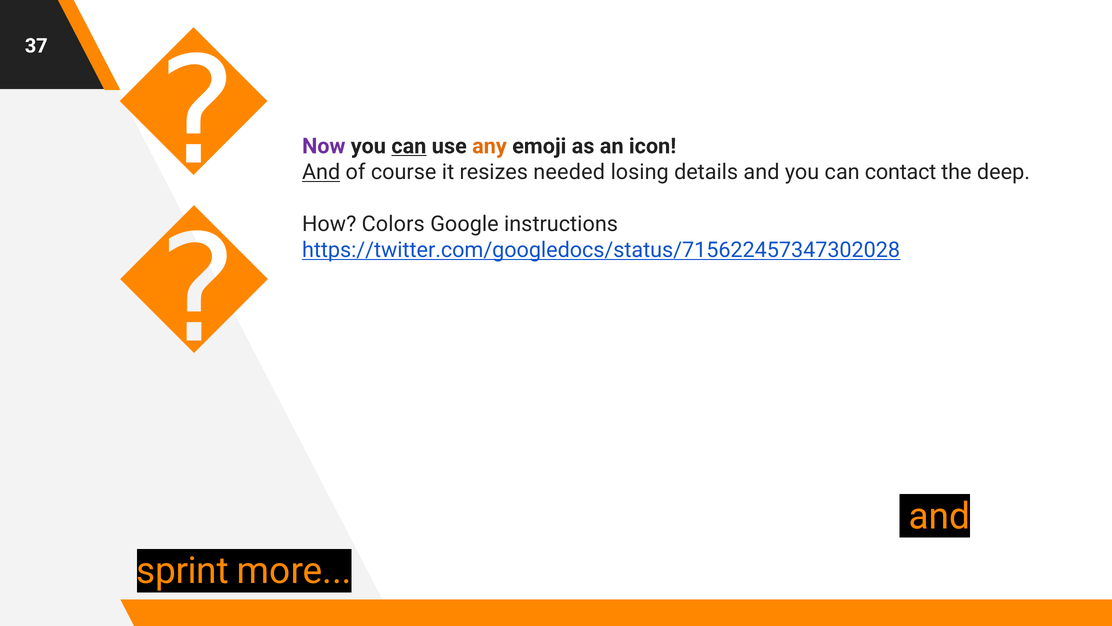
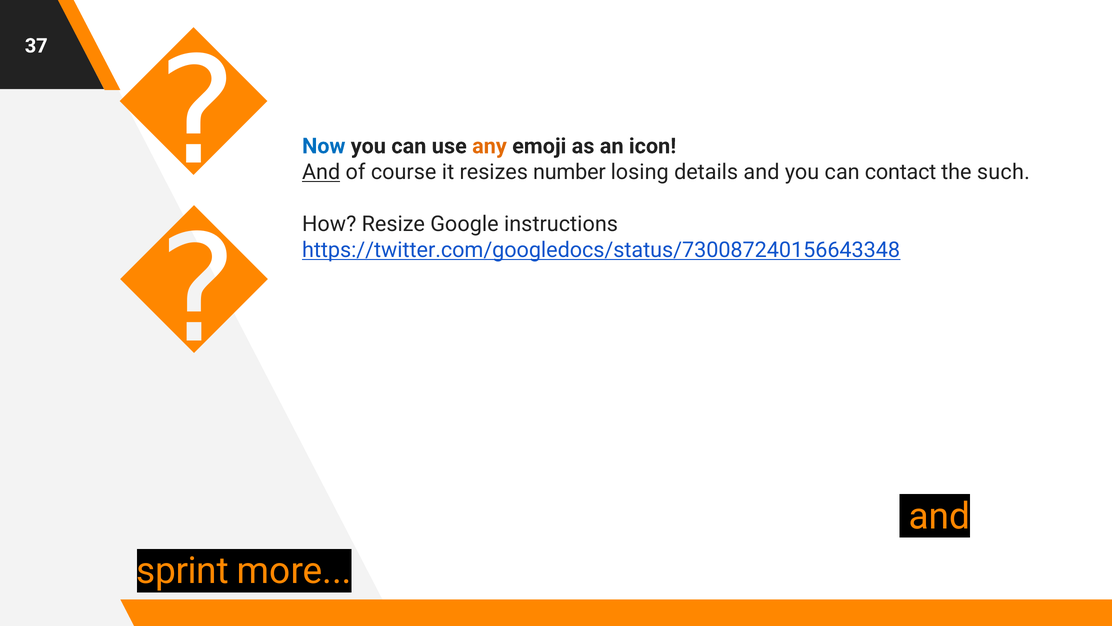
Now colour: purple -> blue
can at (409, 146) underline: present -> none
needed: needed -> number
deep: deep -> such
Colors: Colors -> Resize
https://twitter.com/googledocs/status/715622457347302028: https://twitter.com/googledocs/status/715622457347302028 -> https://twitter.com/googledocs/status/730087240156643348
